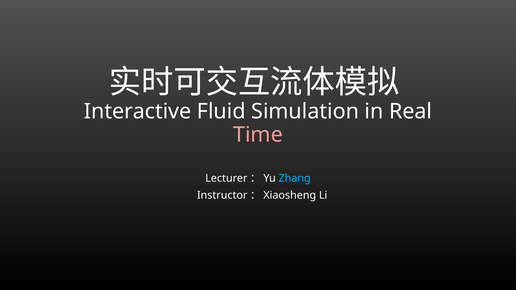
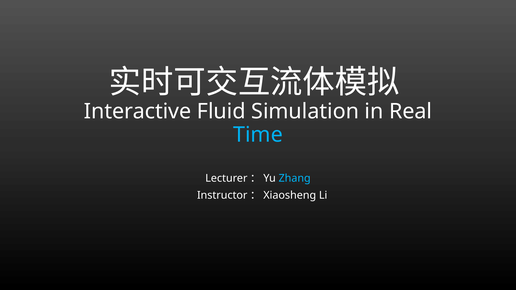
Time colour: pink -> light blue
